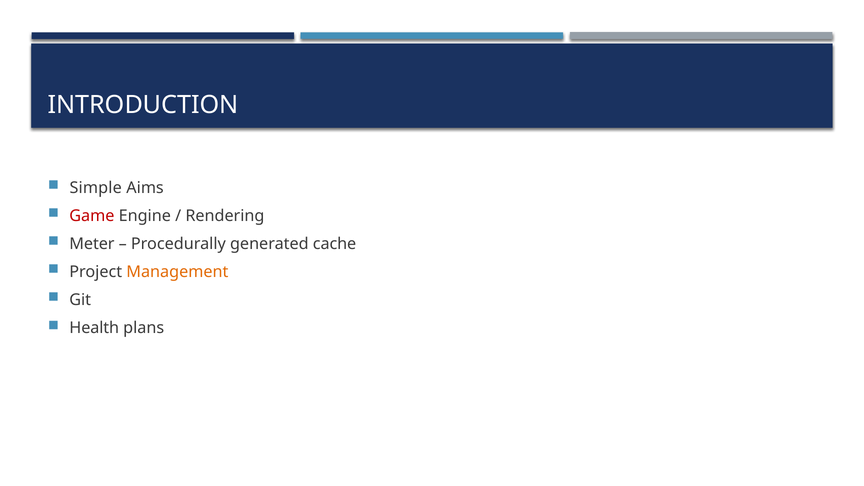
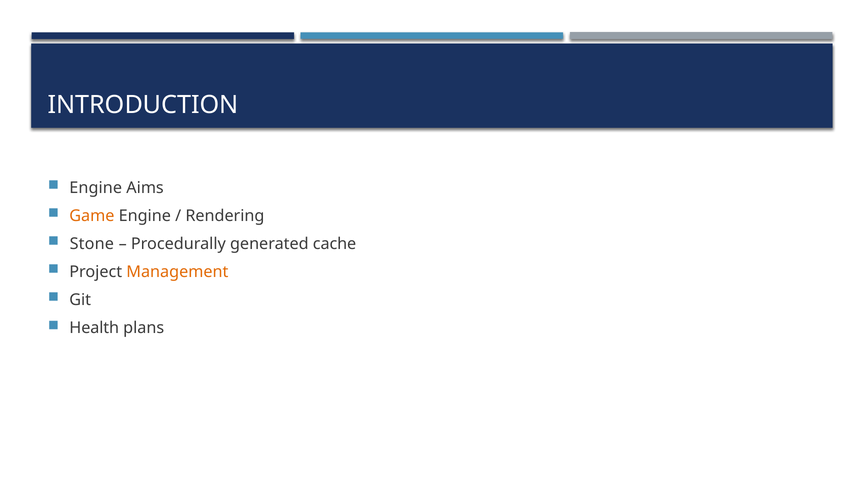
Simple at (96, 188): Simple -> Engine
Game colour: red -> orange
Meter: Meter -> Stone
